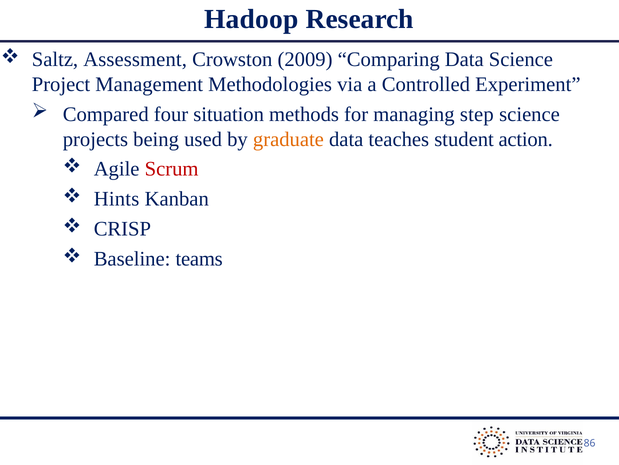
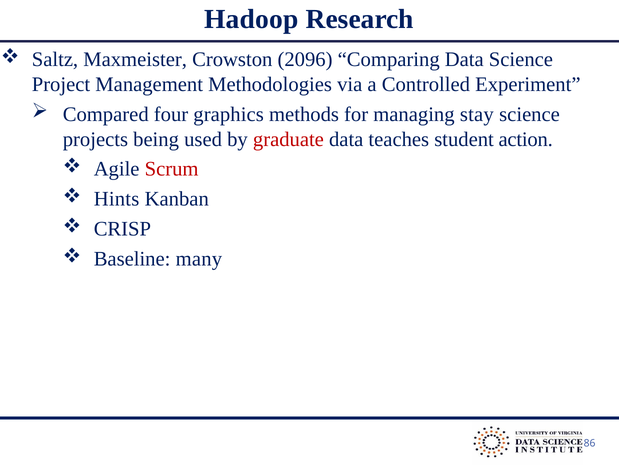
Assessment: Assessment -> Maxmeister
2009: 2009 -> 2096
situation: situation -> graphics
step: step -> stay
graduate colour: orange -> red
teams: teams -> many
